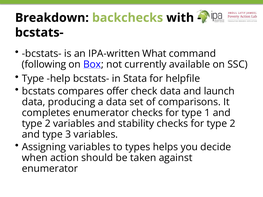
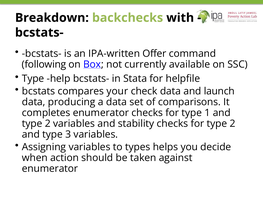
What: What -> Offer
offer: offer -> your
